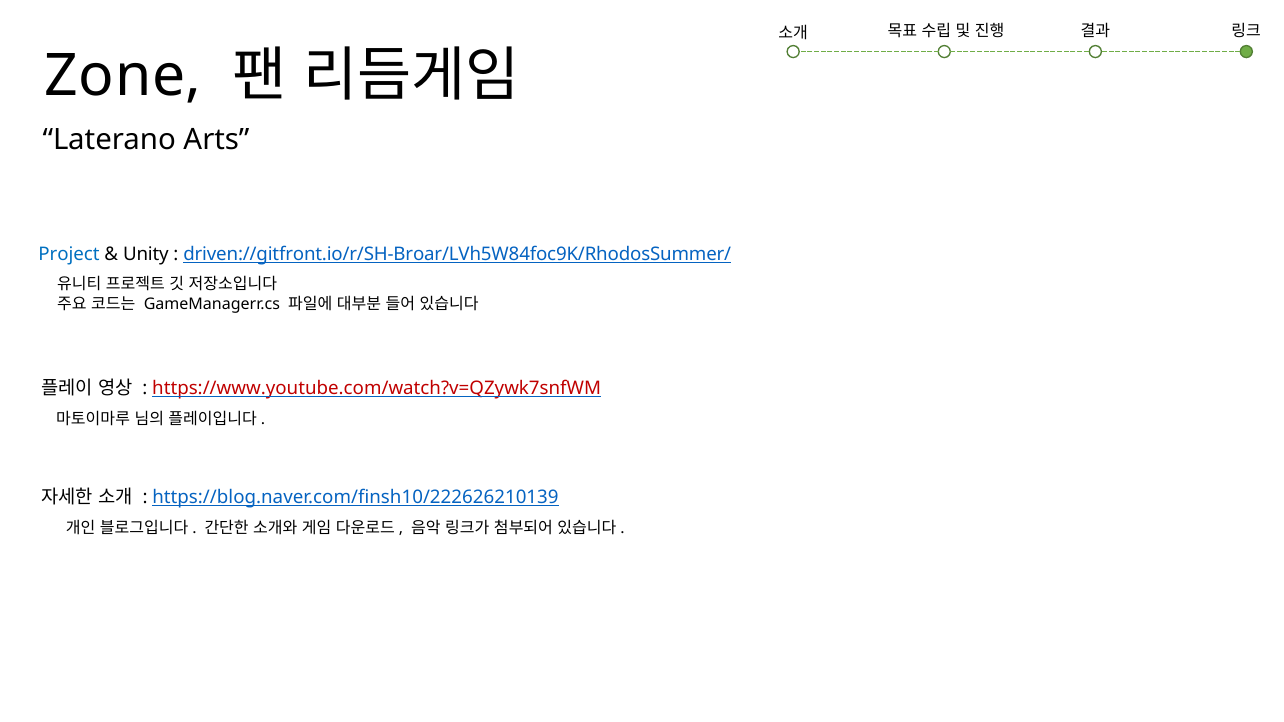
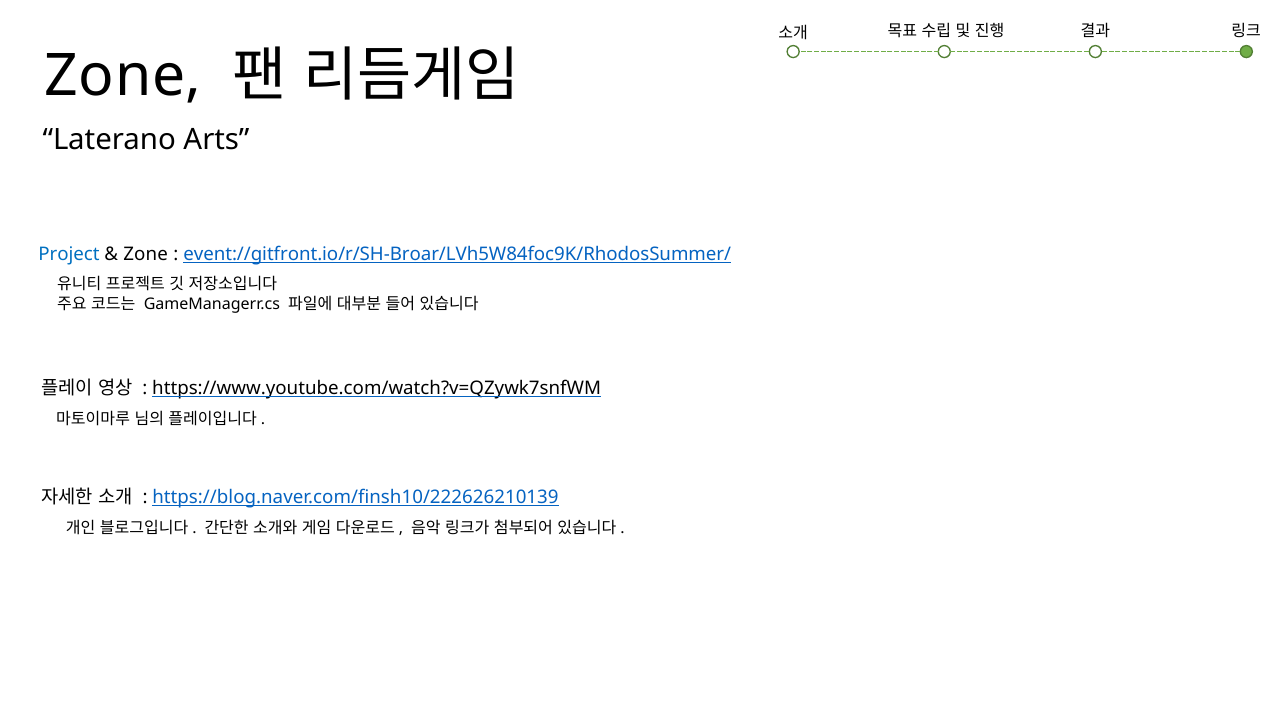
Unity at (146, 254): Unity -> Zone
driven://gitfront.io/r/SH-Broar/LVh5W84foc9K/RhodosSummer/: driven://gitfront.io/r/SH-Broar/LVh5W84foc9K/RhodosSummer/ -> event://gitfront.io/r/SH-Broar/LVh5W84foc9K/RhodosSummer/
https://www.youtube.com/watch?v=QZywk7snfWM colour: red -> black
